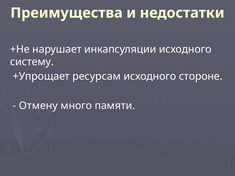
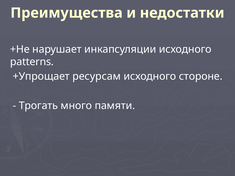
систему: систему -> patterns
Отмену: Отмену -> Трогать
